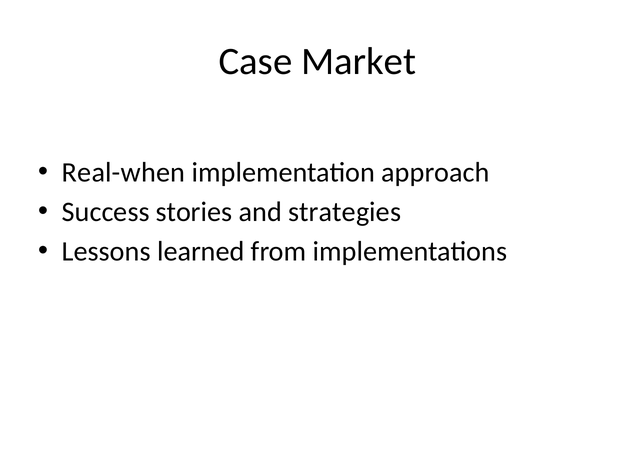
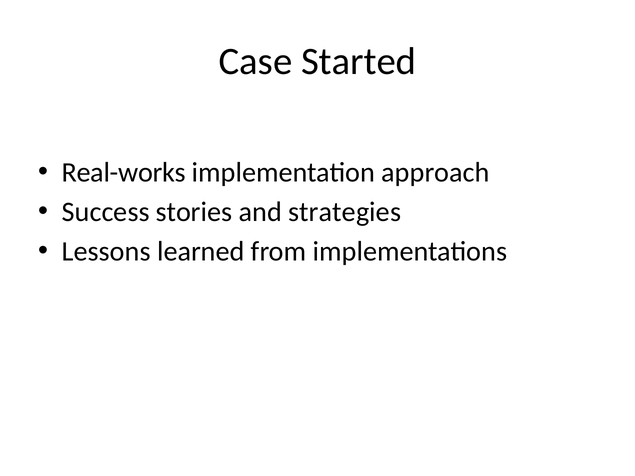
Market: Market -> Started
Real-when: Real-when -> Real-works
